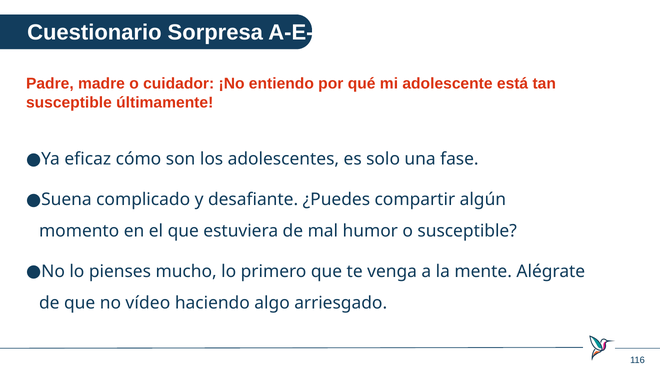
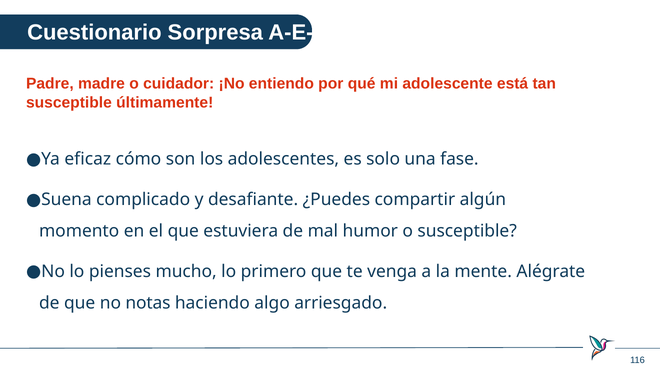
vídeo: vídeo -> notas
